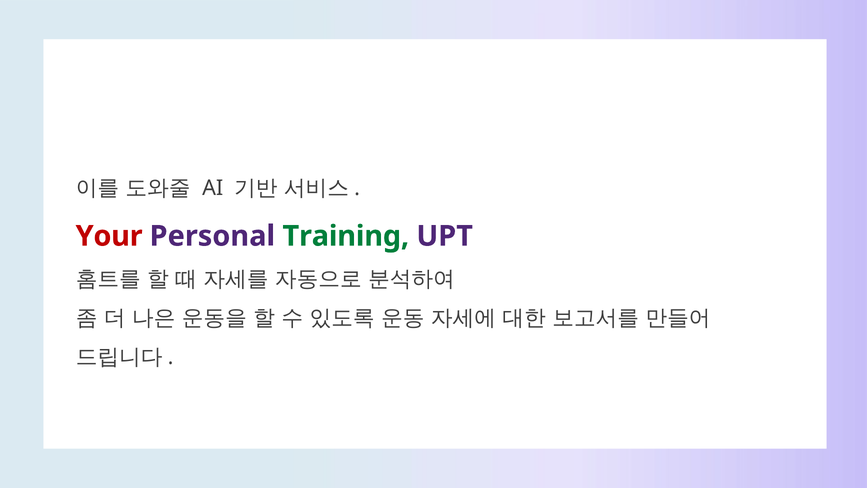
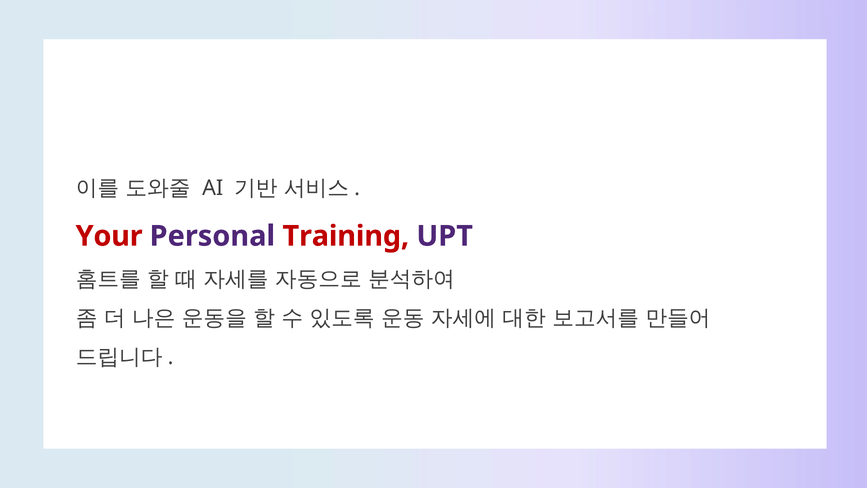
Training colour: green -> red
